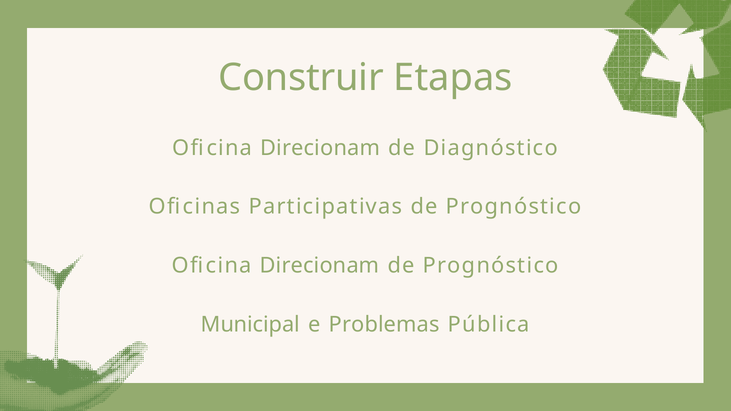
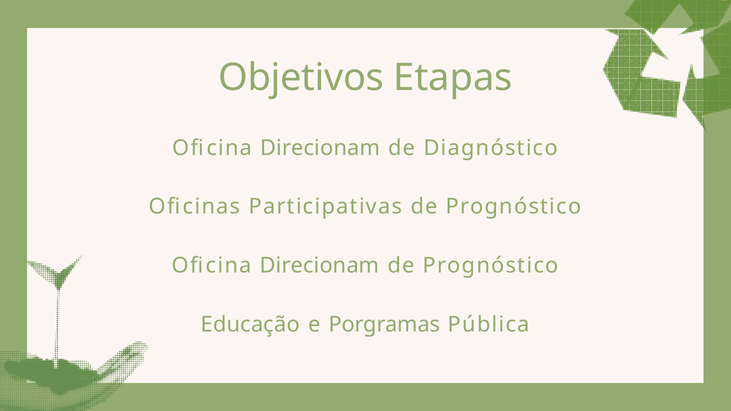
Construir: Construir -> Objetivos
Municipal: Municipal -> Educação
Problemas: Problemas -> Porgramas
